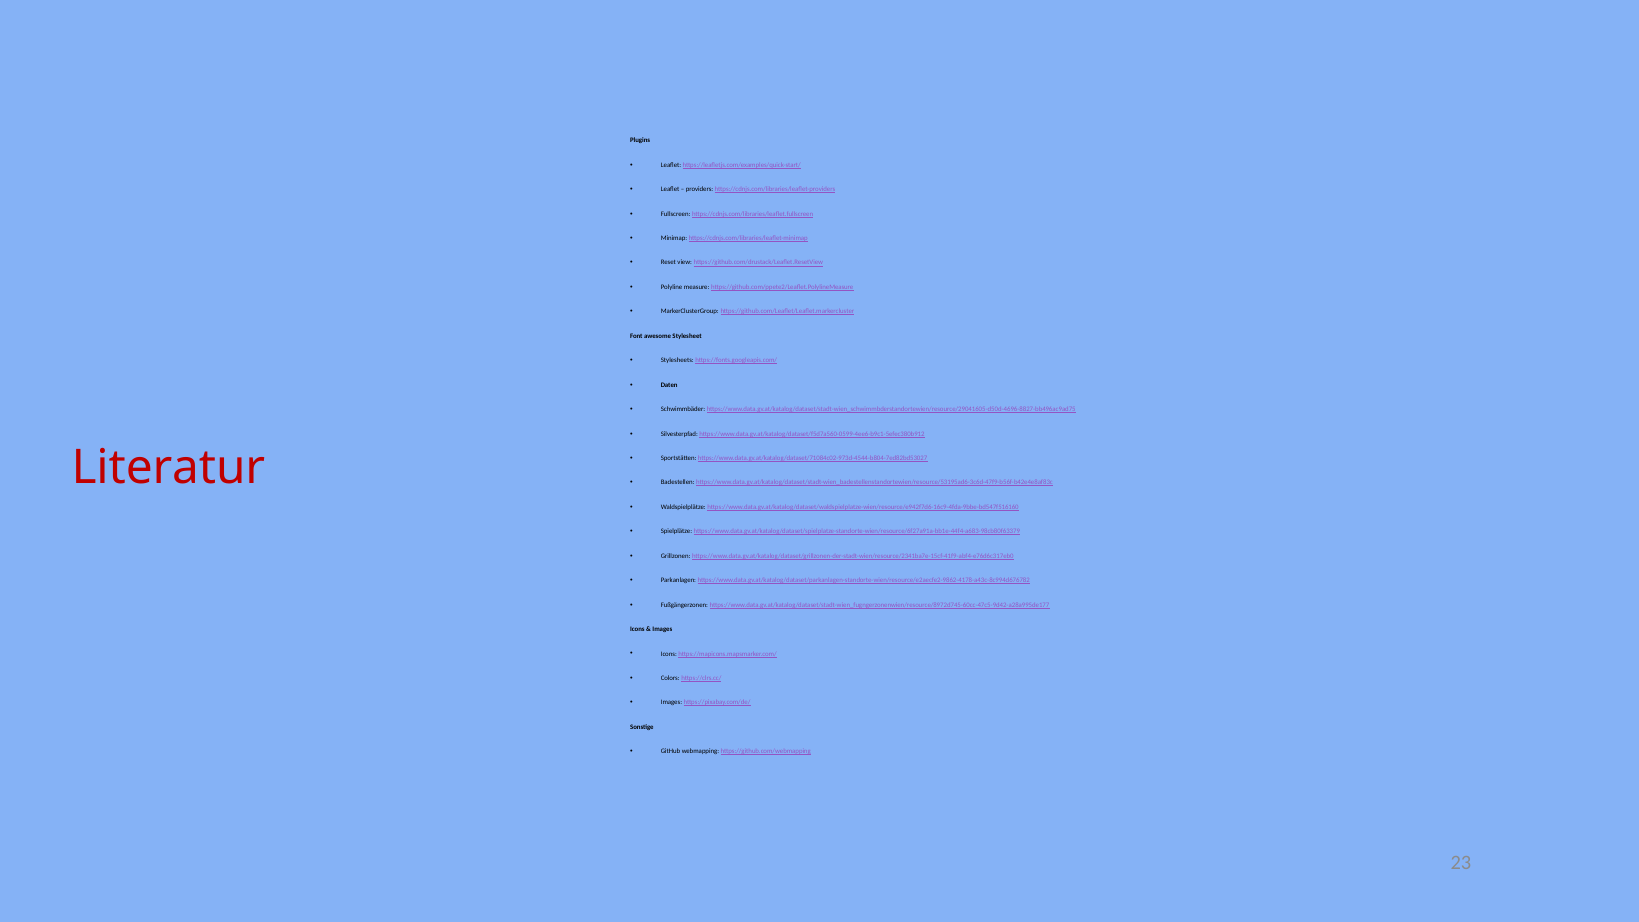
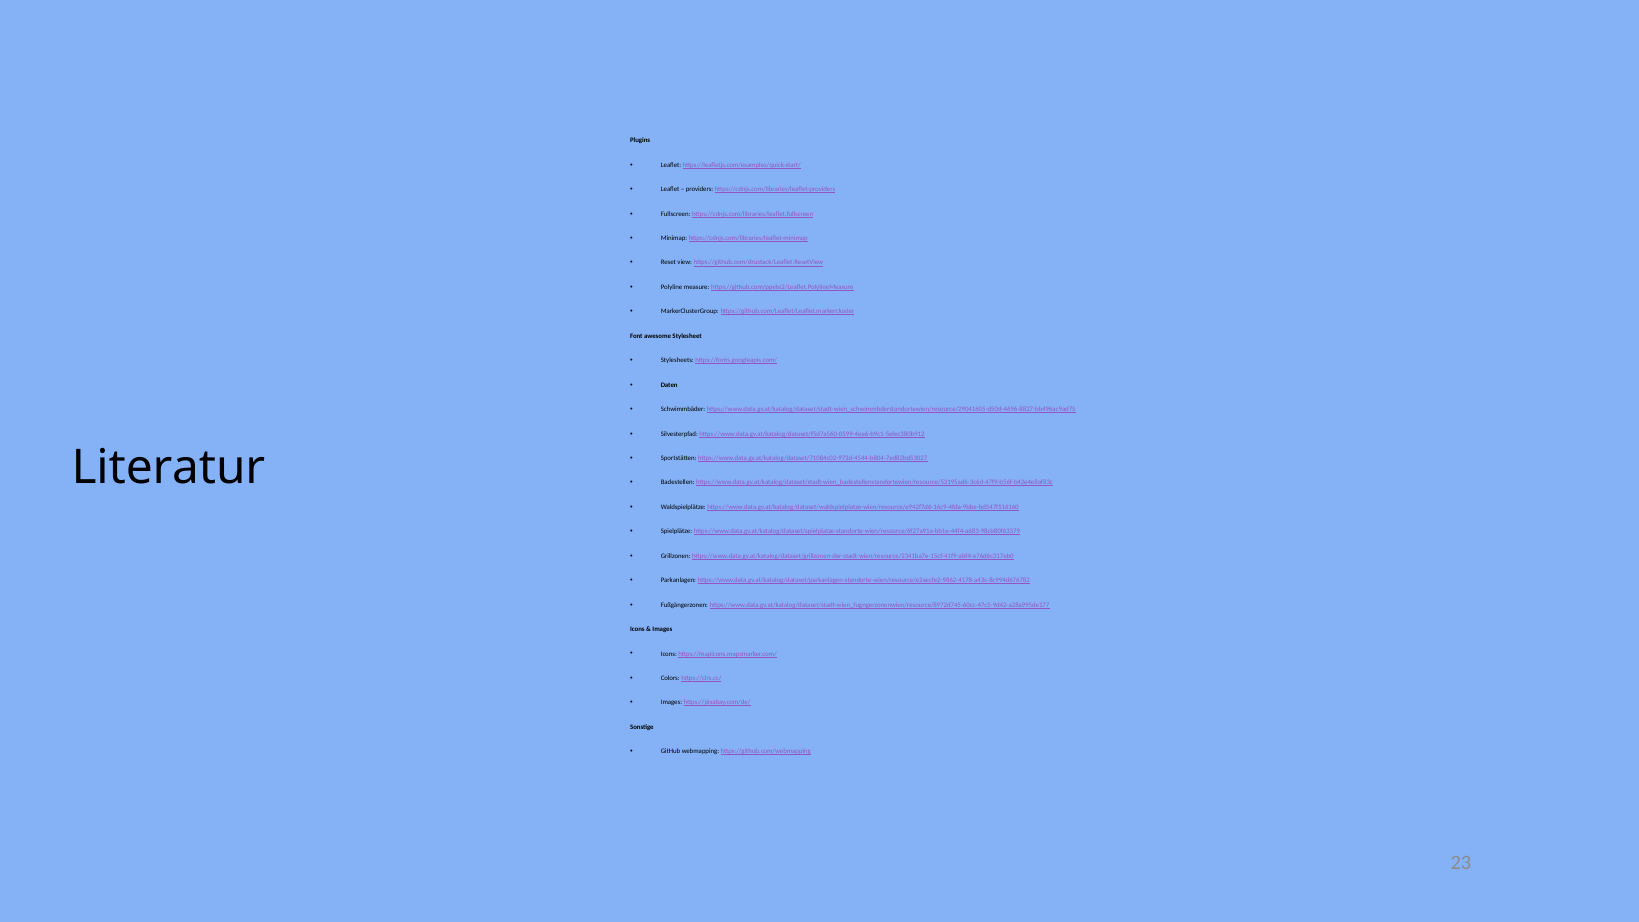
Literatur colour: red -> black
